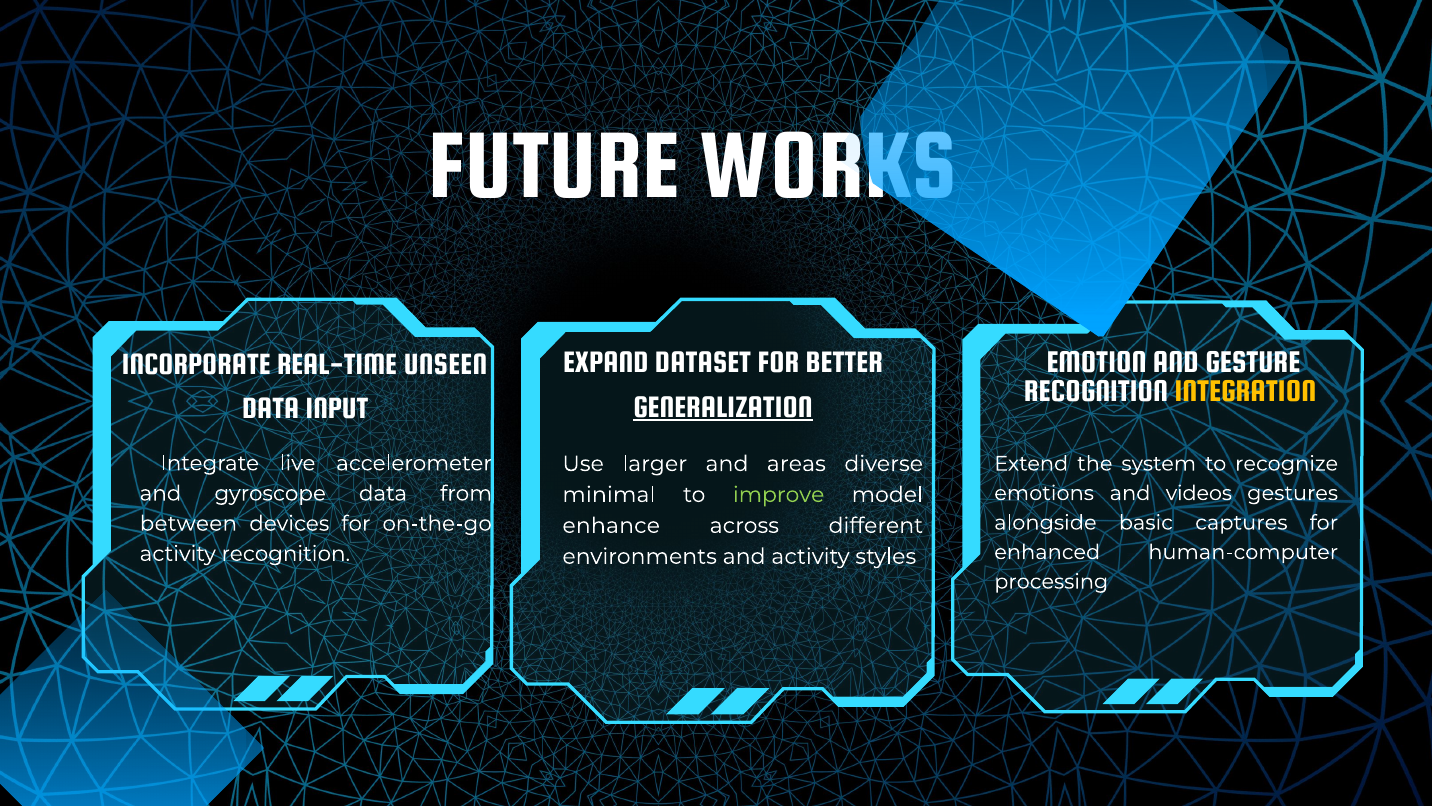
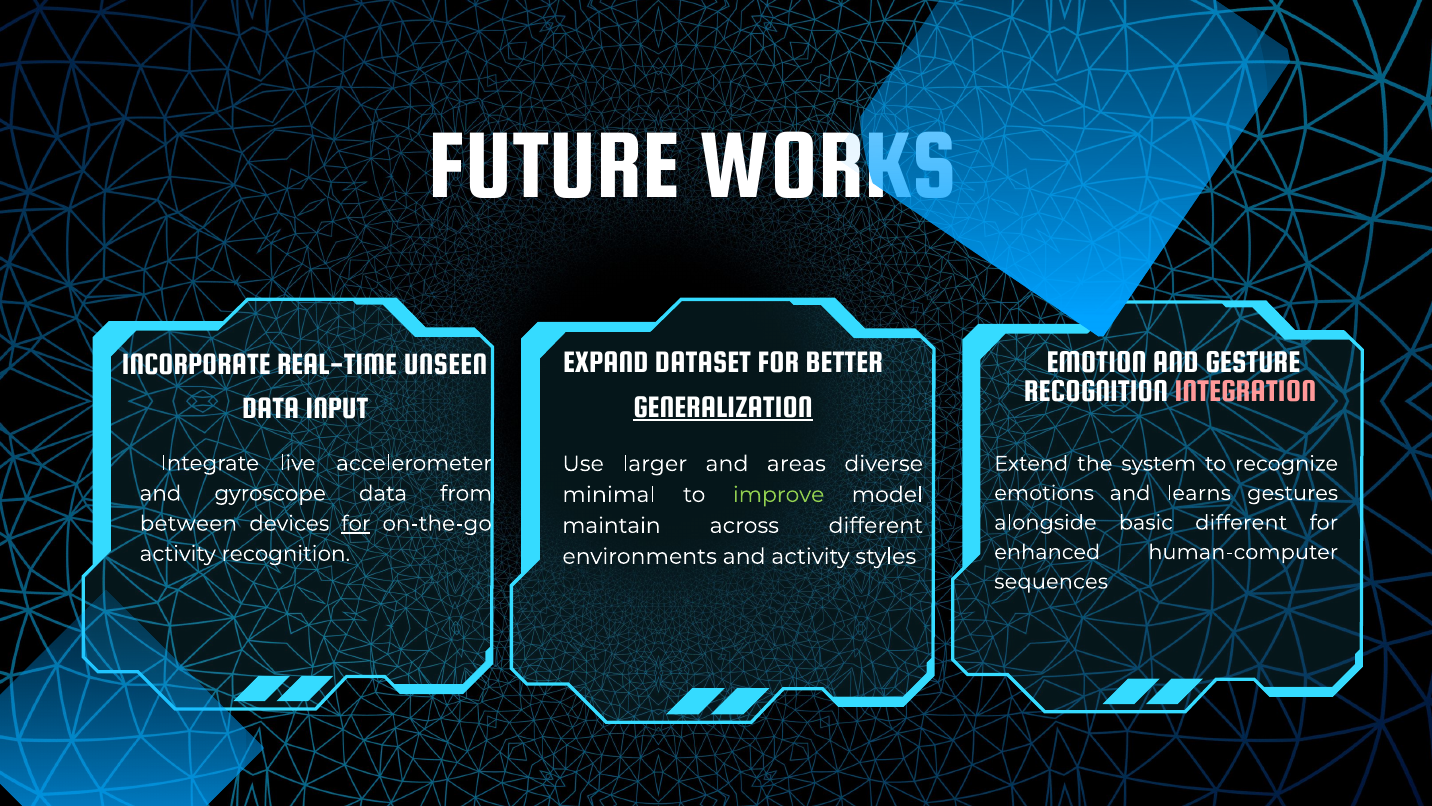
INTEGRATION colour: yellow -> pink
videos: videos -> learns
basic captures: captures -> different
for at (356, 523) underline: none -> present
enhance: enhance -> maintain
processing: processing -> sequences
